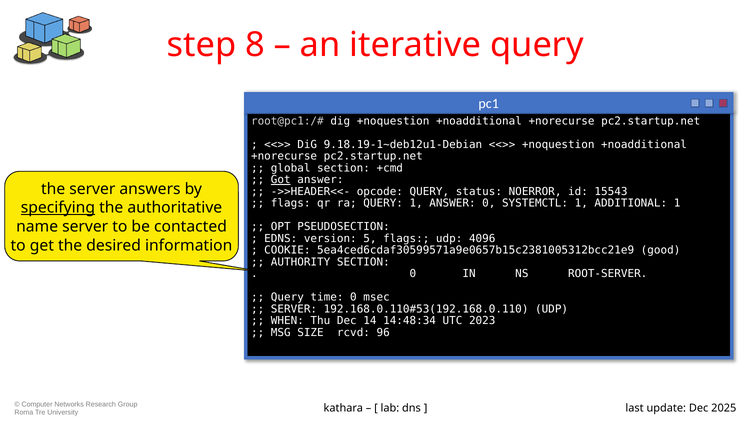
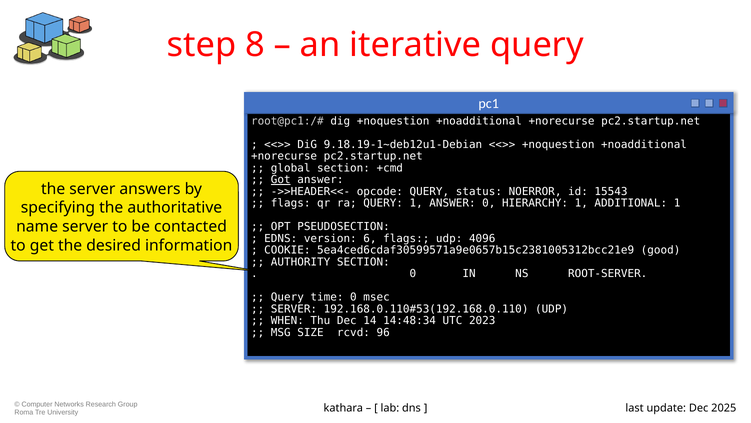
SYSTEMCTL: SYSTEMCTL -> HIERARCHY
specifying underline: present -> none
5: 5 -> 6
